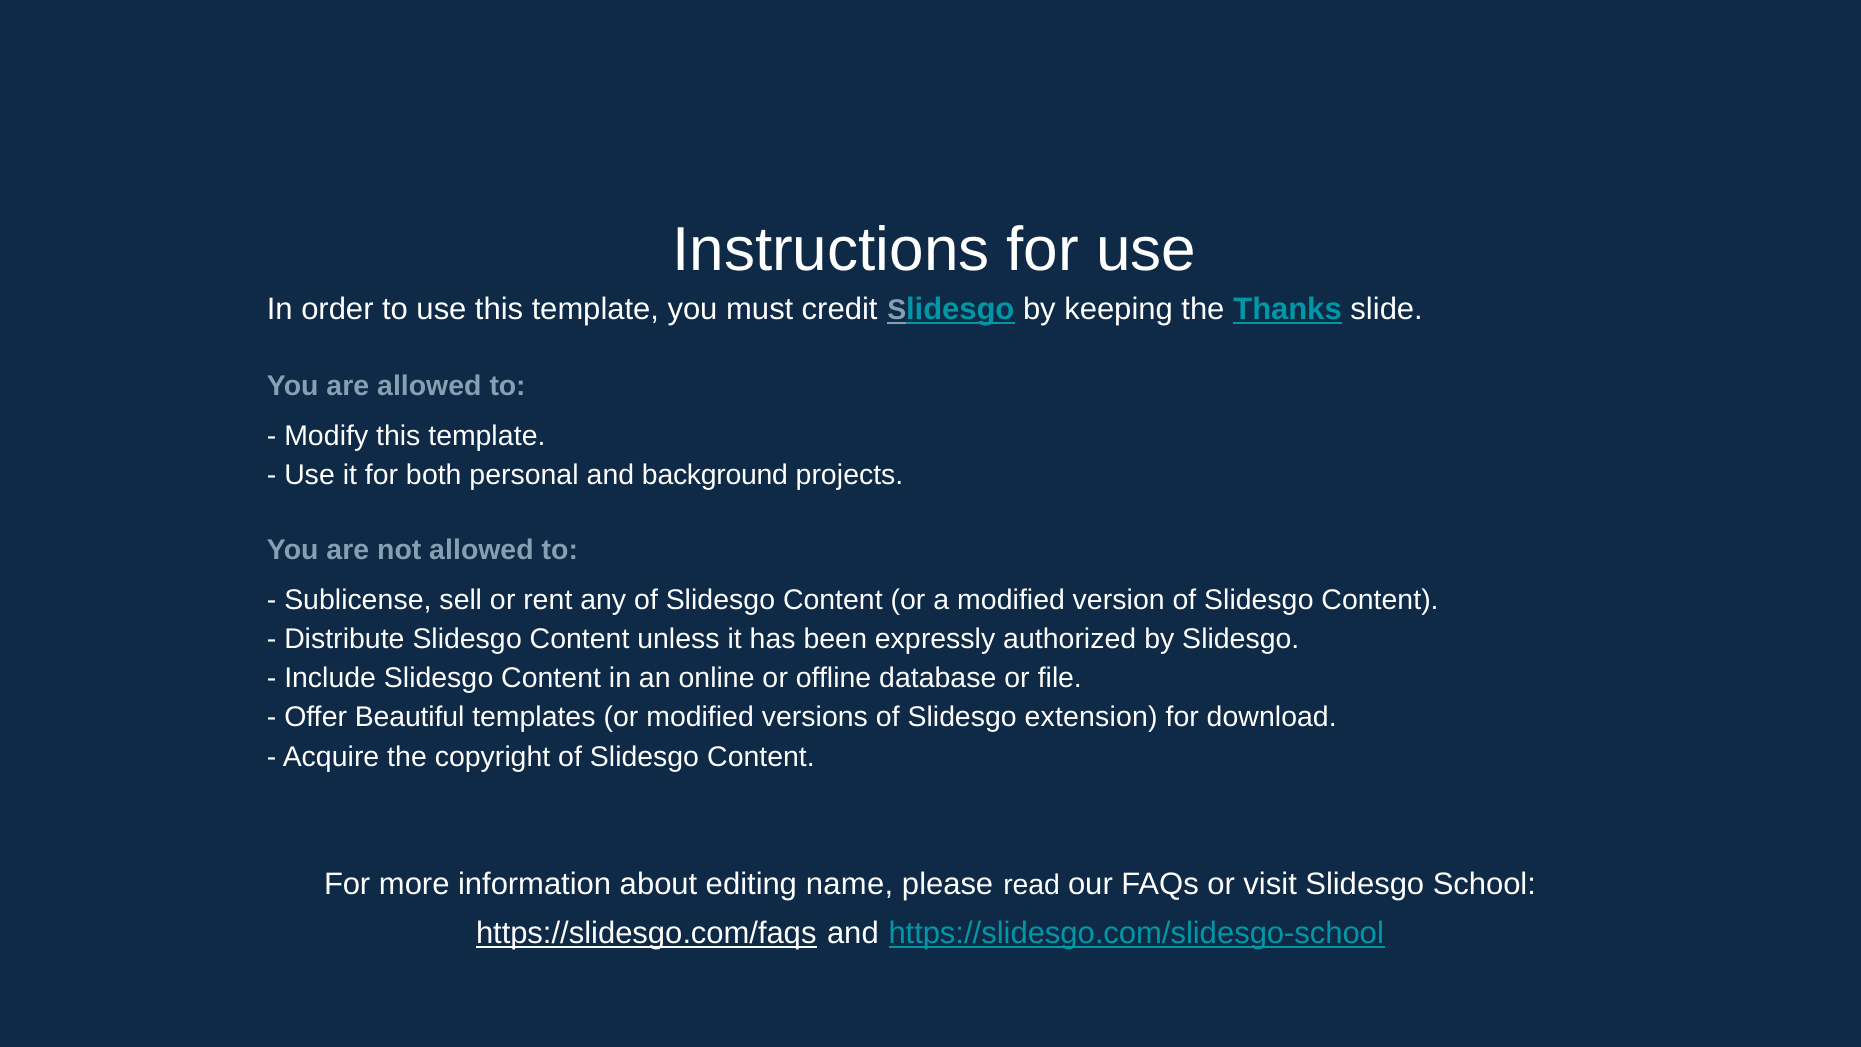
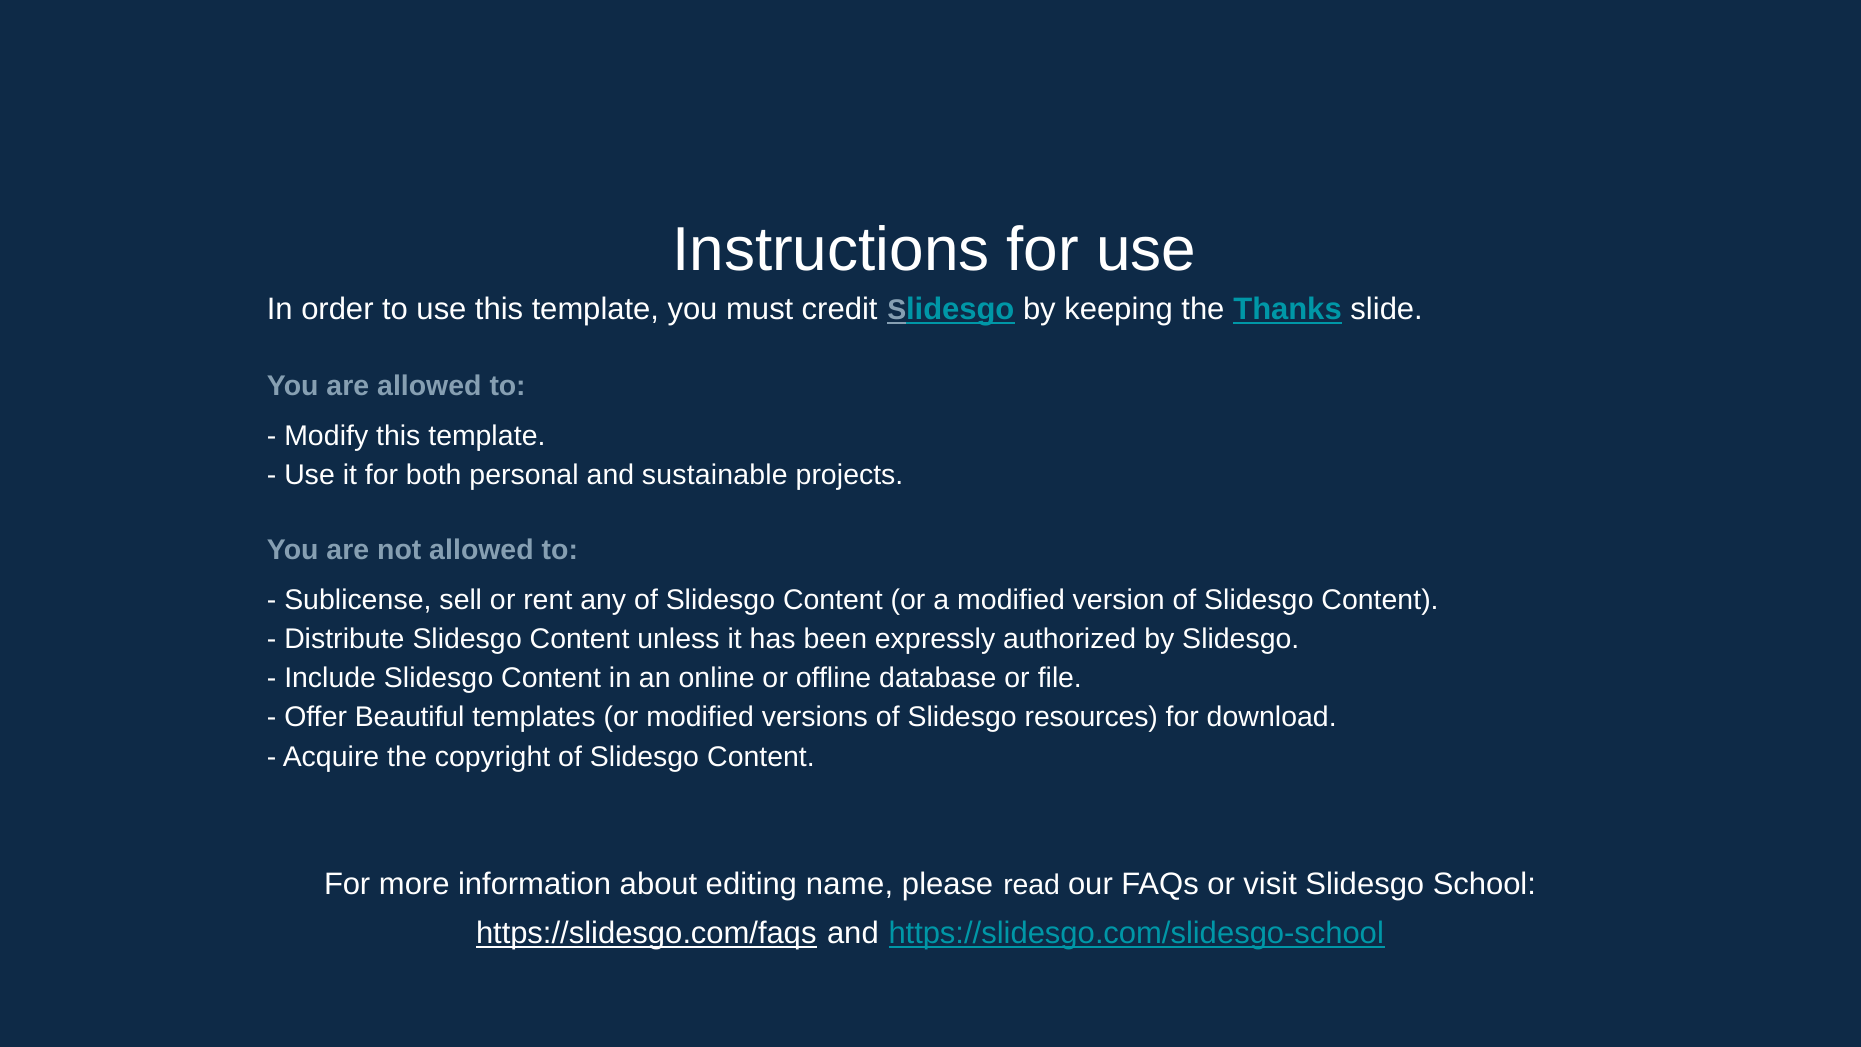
background: background -> sustainable
extension: extension -> resources
